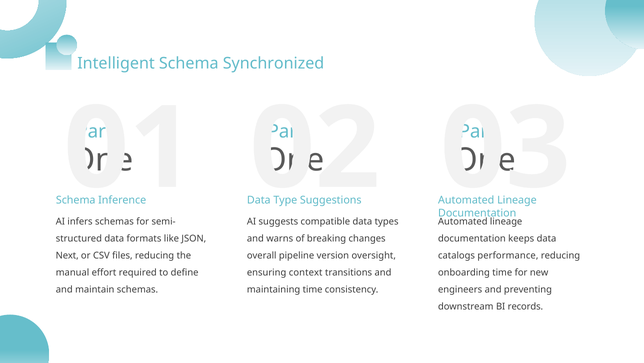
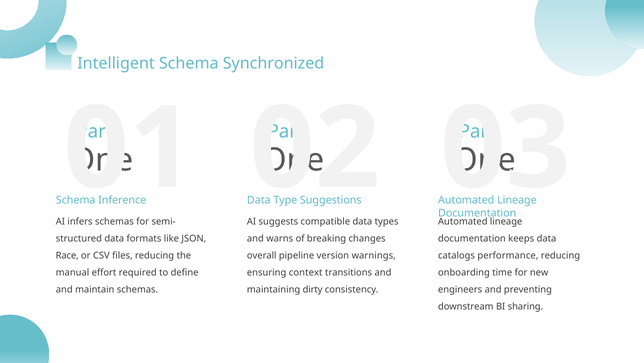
Next: Next -> Race
oversight: oversight -> warnings
maintaining time: time -> dirty
records: records -> sharing
